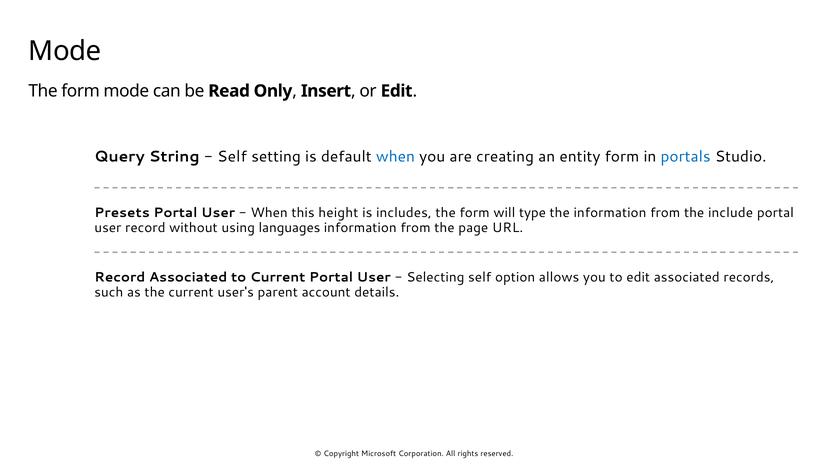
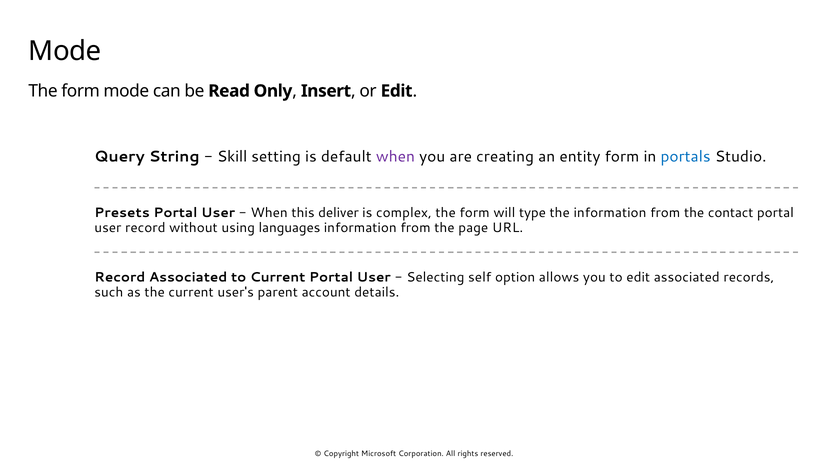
Self at (232, 157): Self -> Skill
when at (395, 157) colour: blue -> purple
height: height -> deliver
includes: includes -> complex
include: include -> contact
